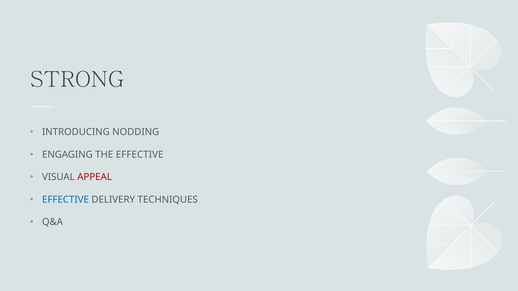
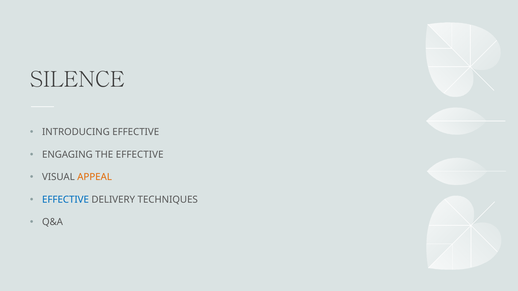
STRONG: STRONG -> SILENCE
INTRODUCING NODDING: NODDING -> EFFECTIVE
APPEAL colour: red -> orange
